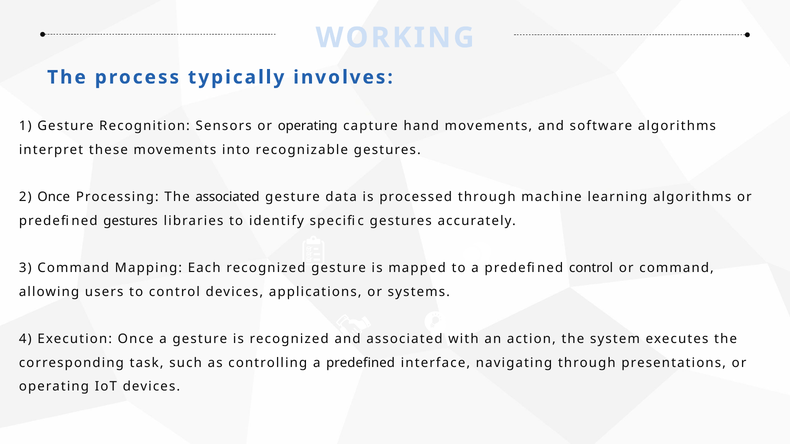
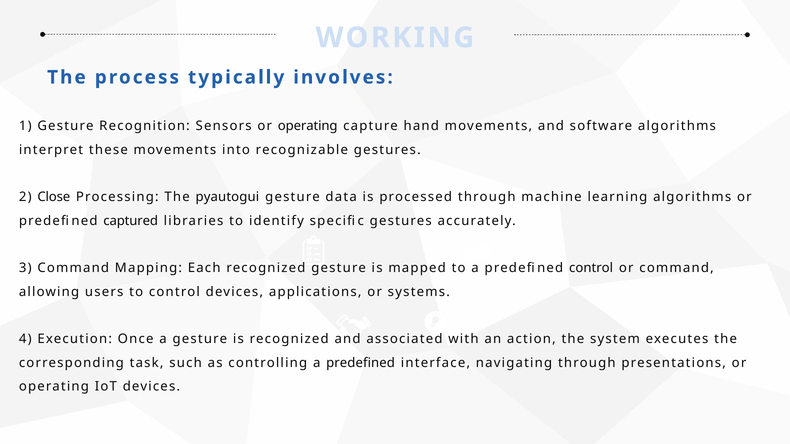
2 Once: Once -> Close
The associated: associated -> pyautogui
predefined gestures: gestures -> captured
